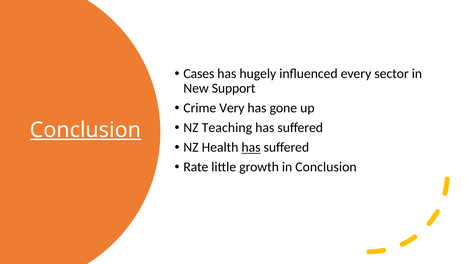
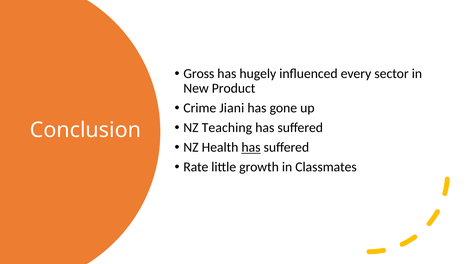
Cases: Cases -> Gross
Support: Support -> Product
Very: Very -> Jiani
Conclusion at (85, 130) underline: present -> none
in Conclusion: Conclusion -> Classmates
